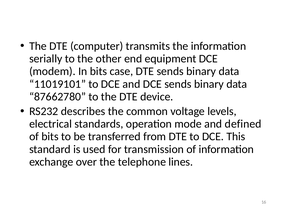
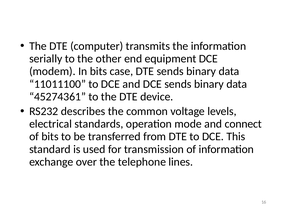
11019101: 11019101 -> 11011100
87662780: 87662780 -> 45274361
defined: defined -> connect
